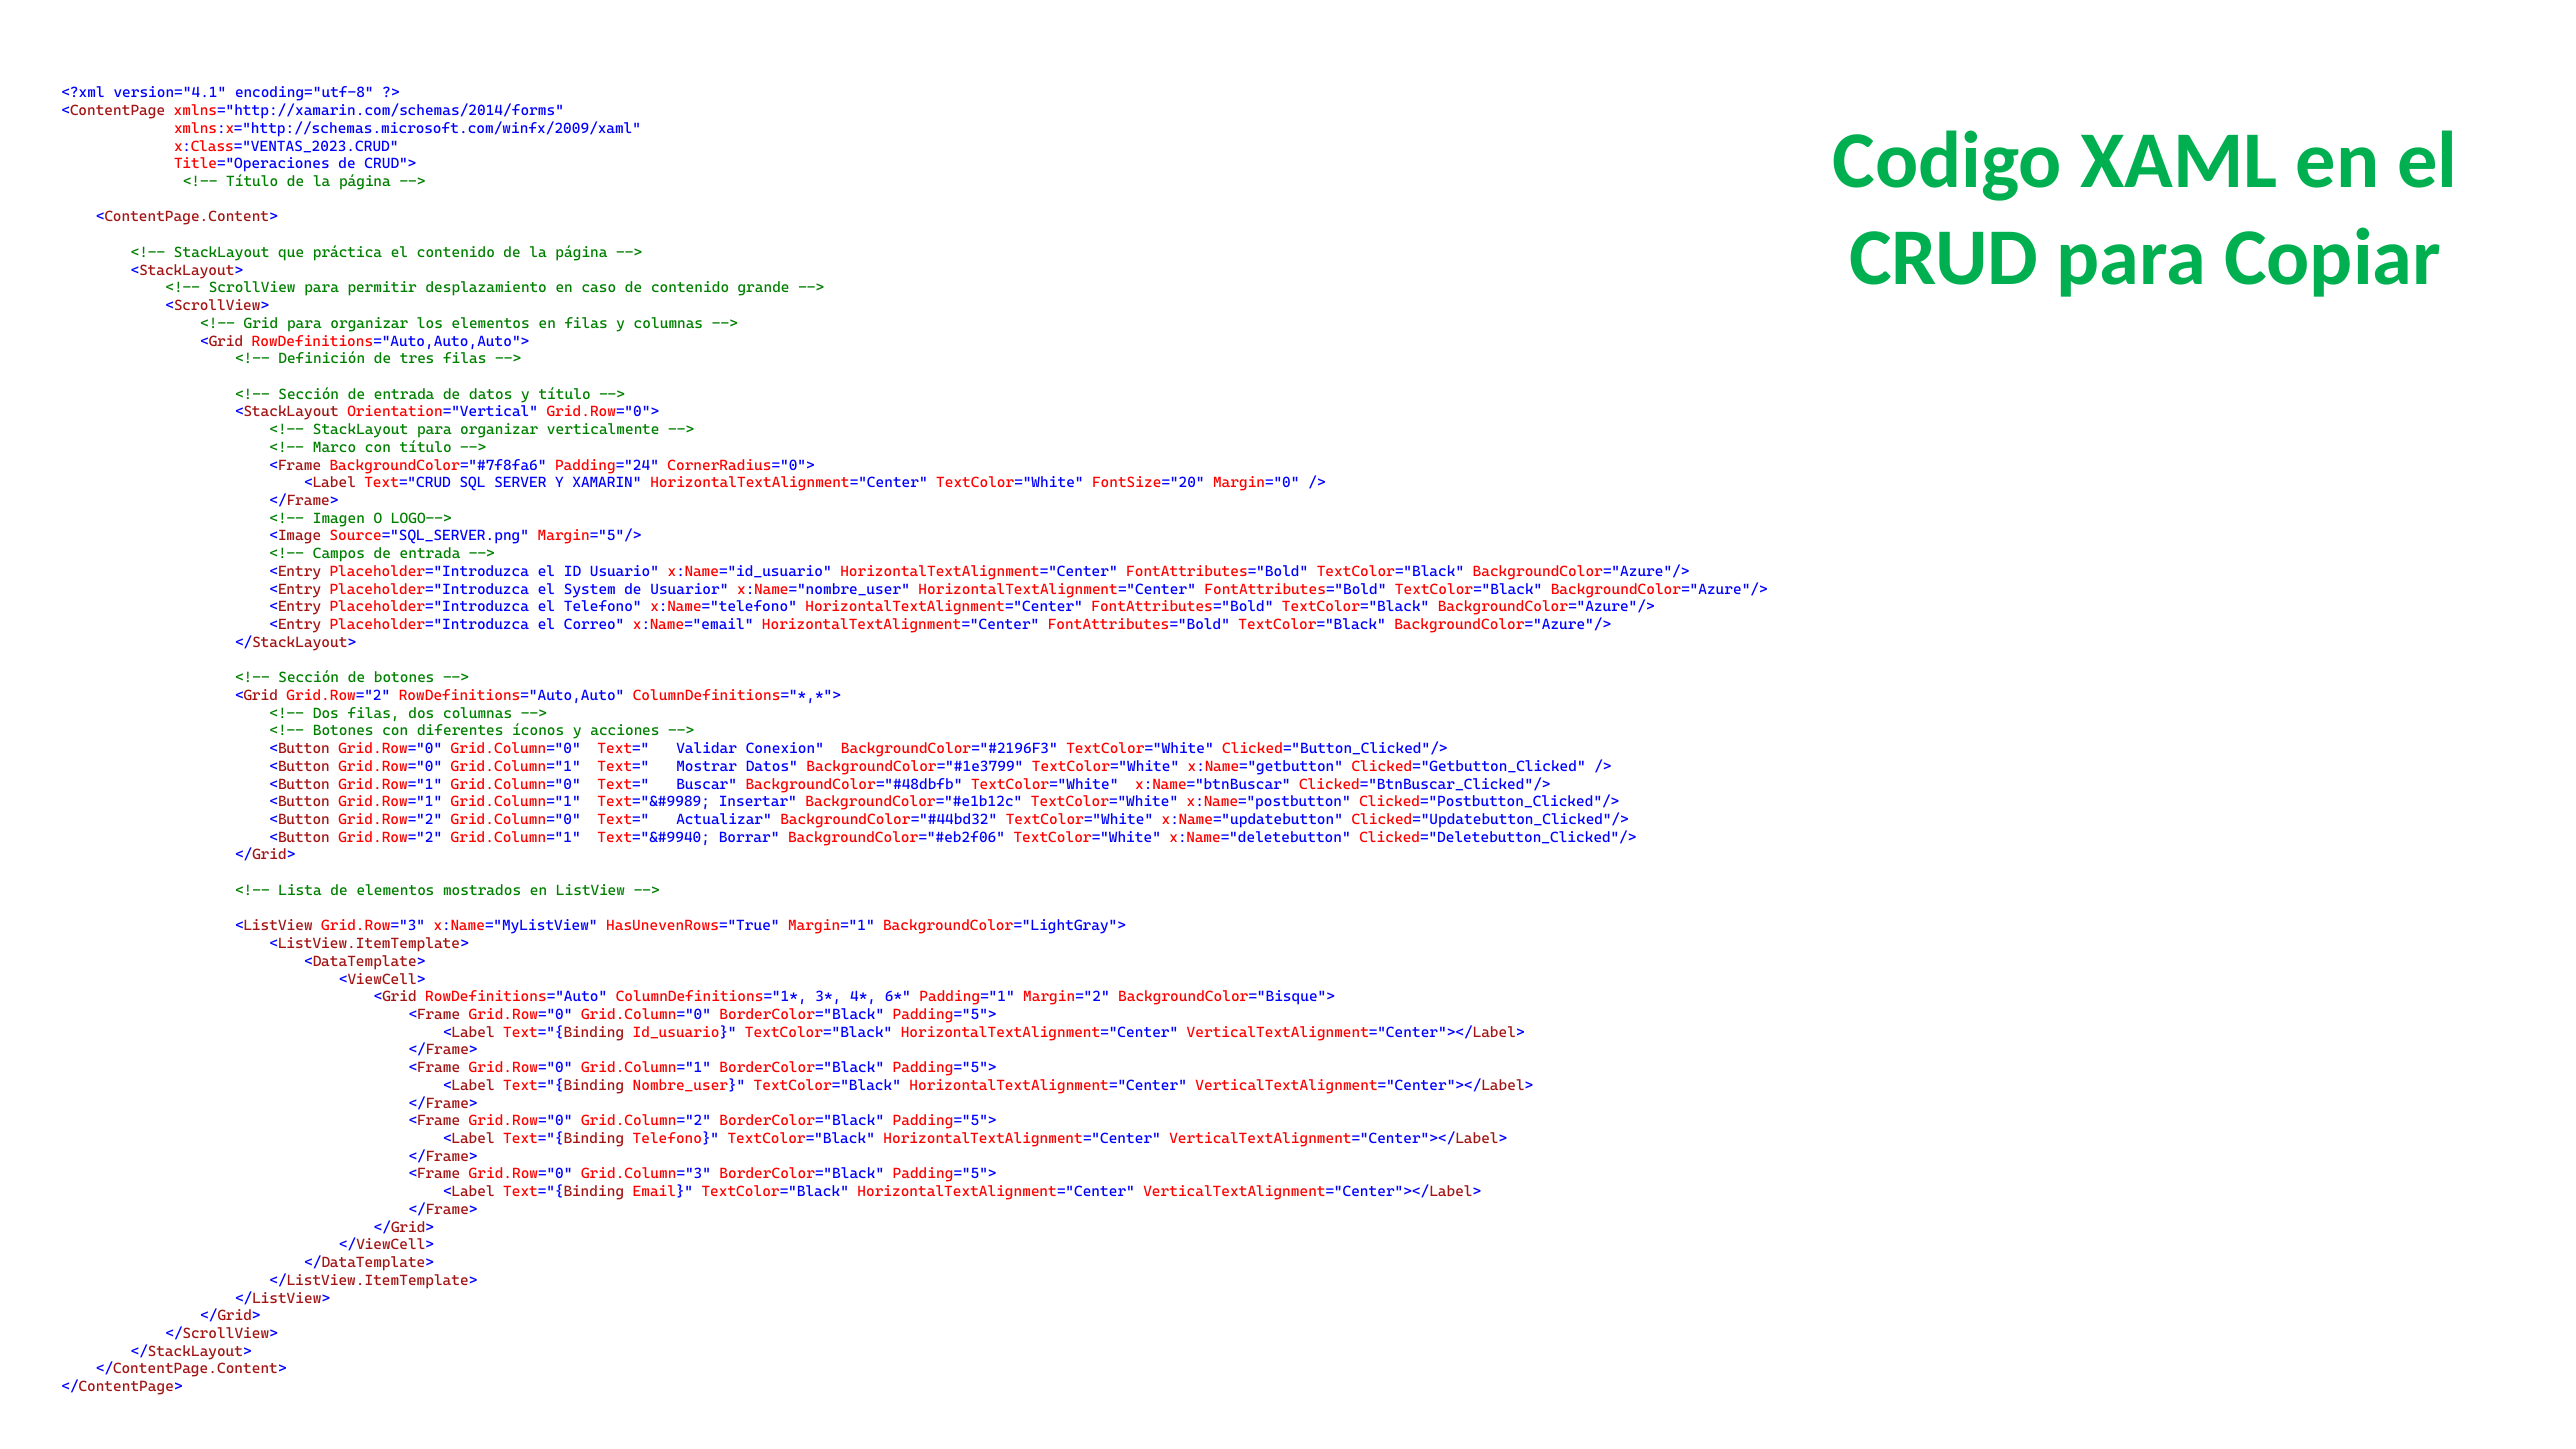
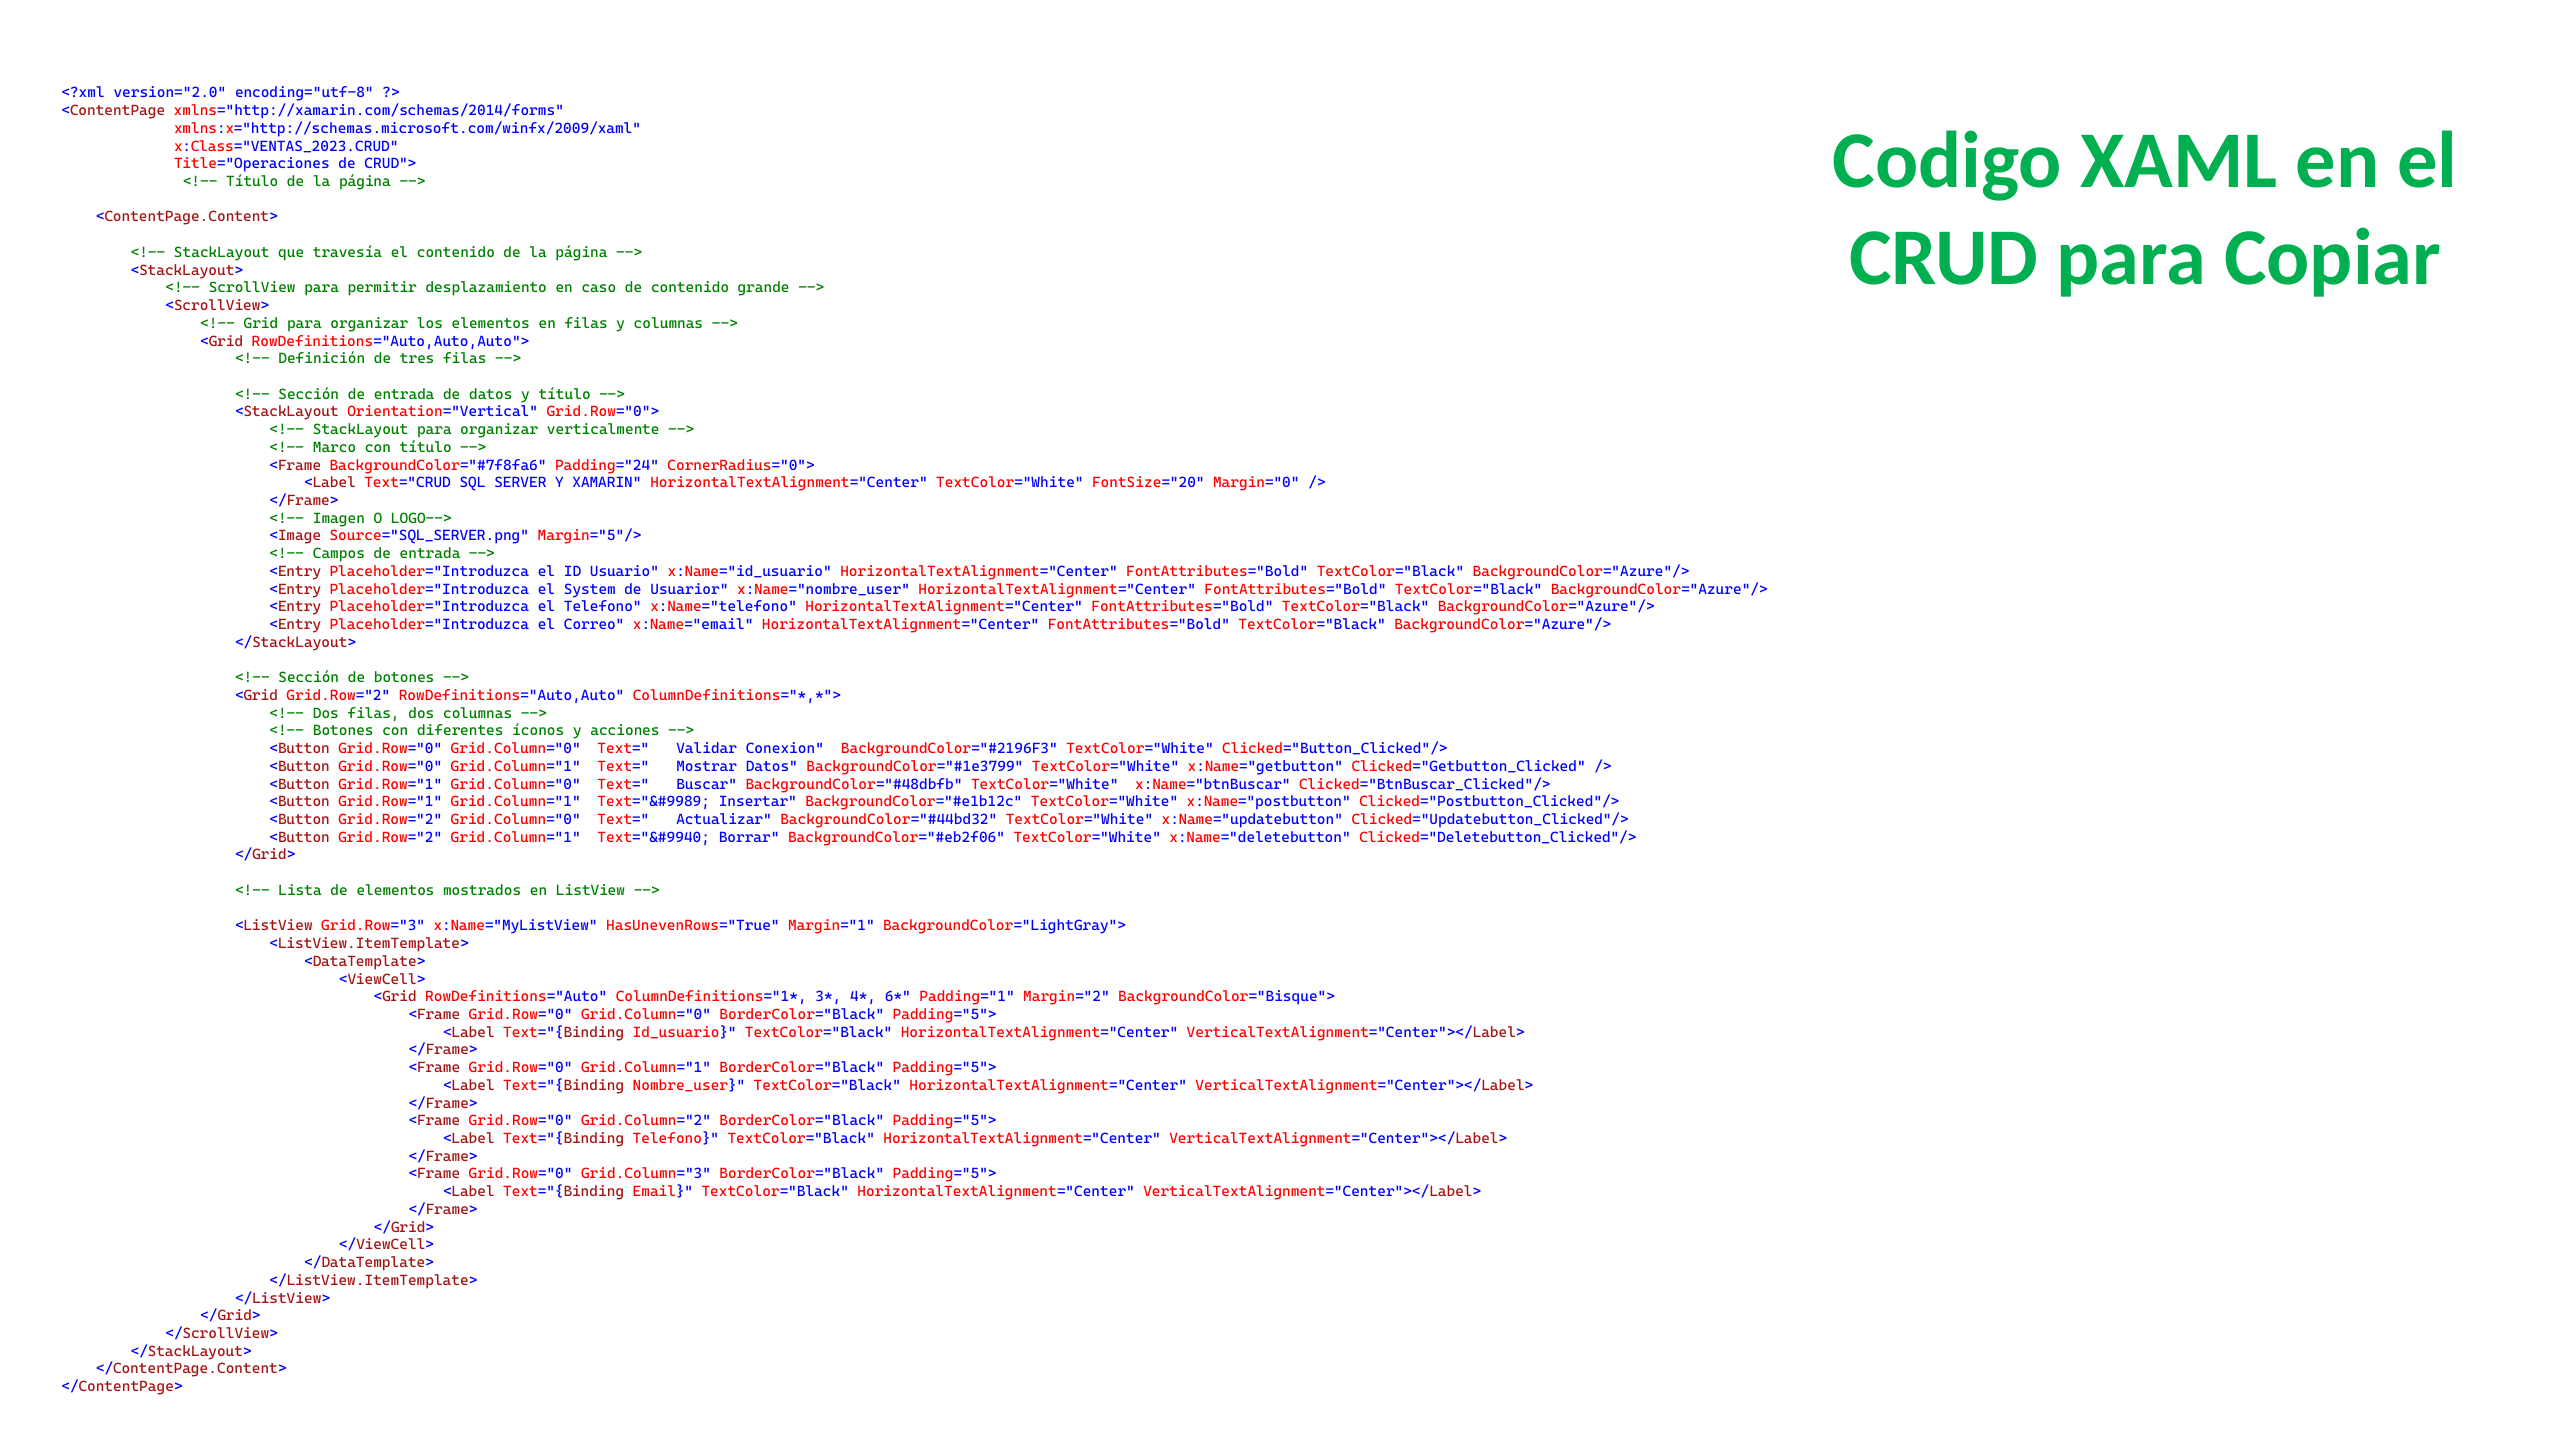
version="4.1: version="4.1 -> version="2.0
práctica: práctica -> travesía
